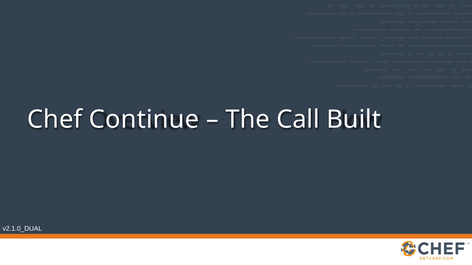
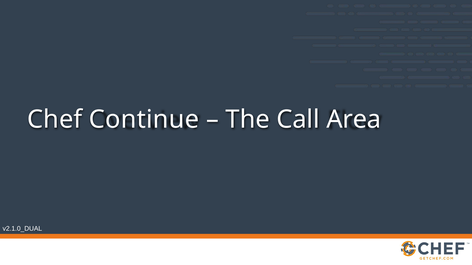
Built: Built -> Area
